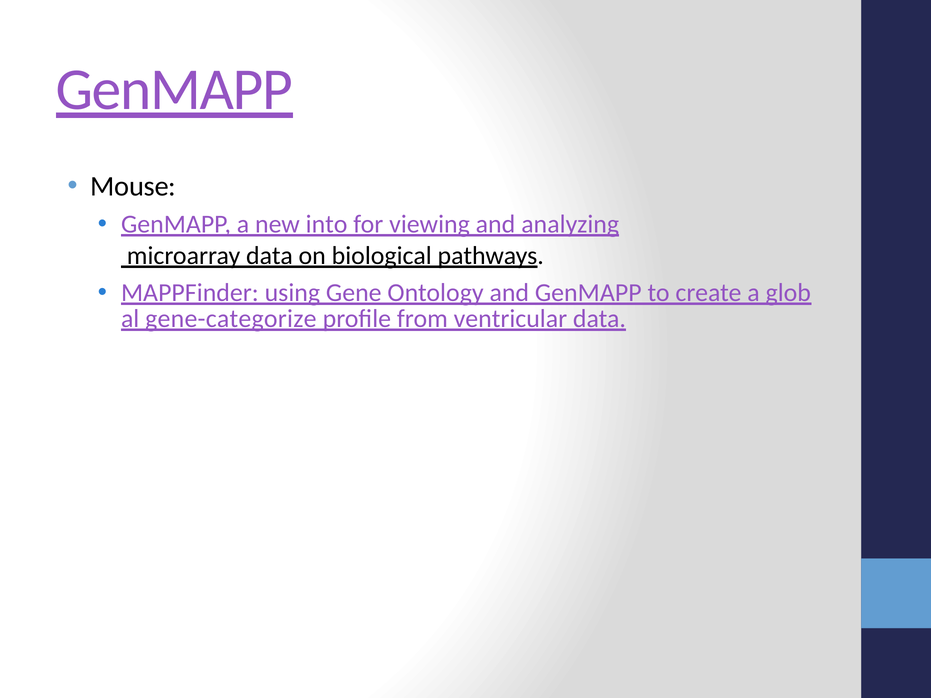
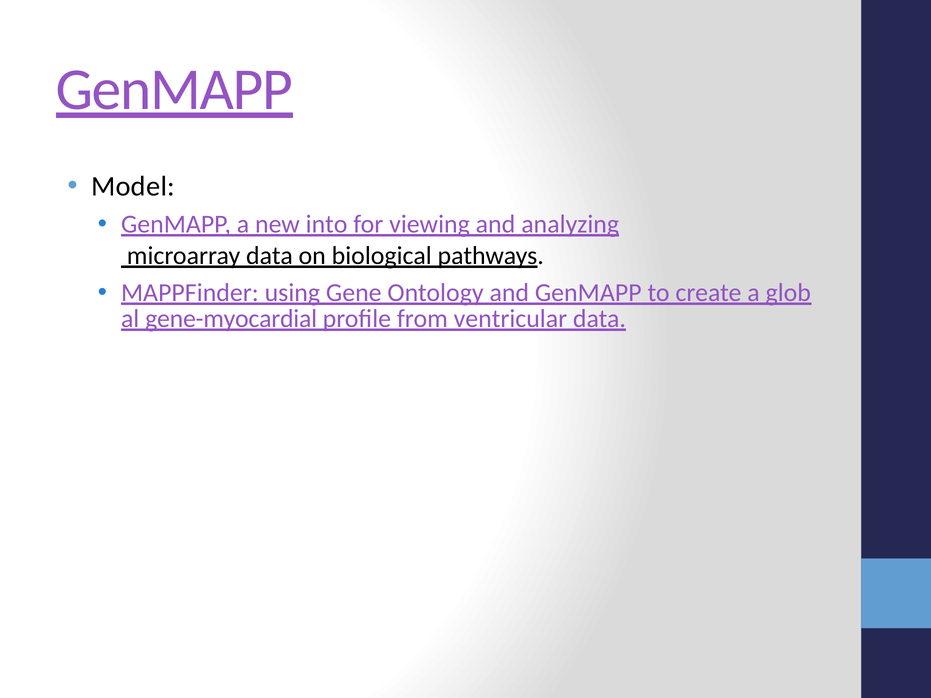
Mouse: Mouse -> Model
gene-categorize: gene-categorize -> gene-myocardial
